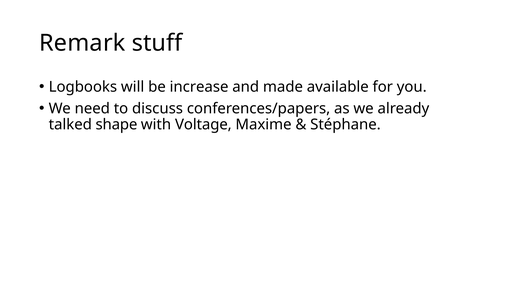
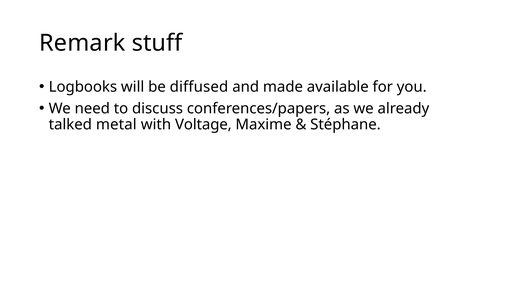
increase: increase -> diffused
shape: shape -> metal
